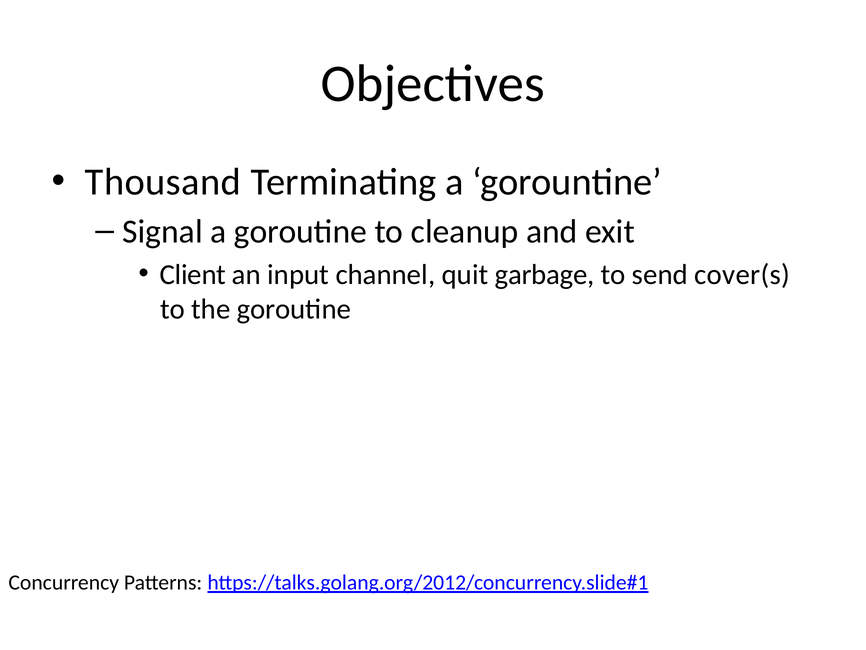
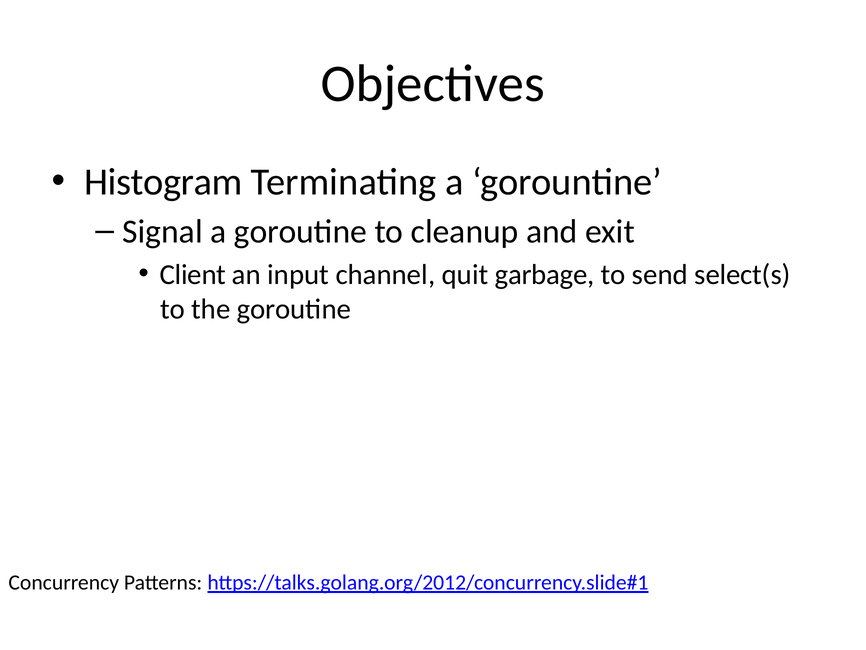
Thousand: Thousand -> Histogram
cover(s: cover(s -> select(s
